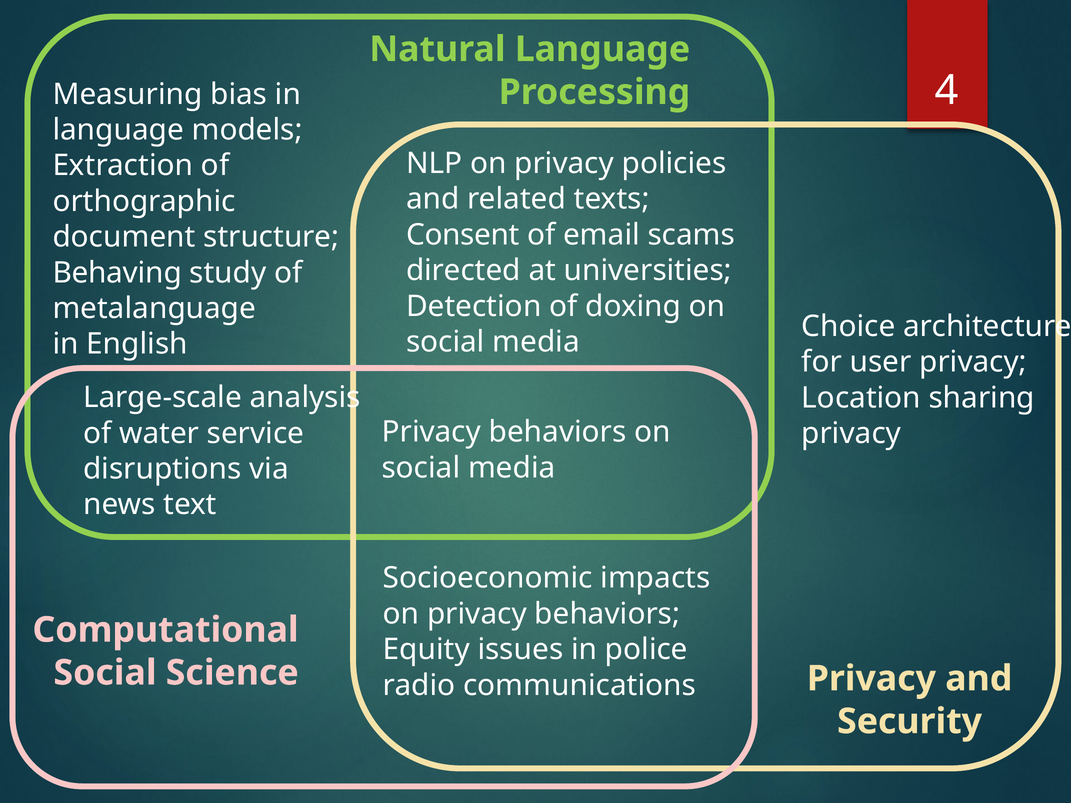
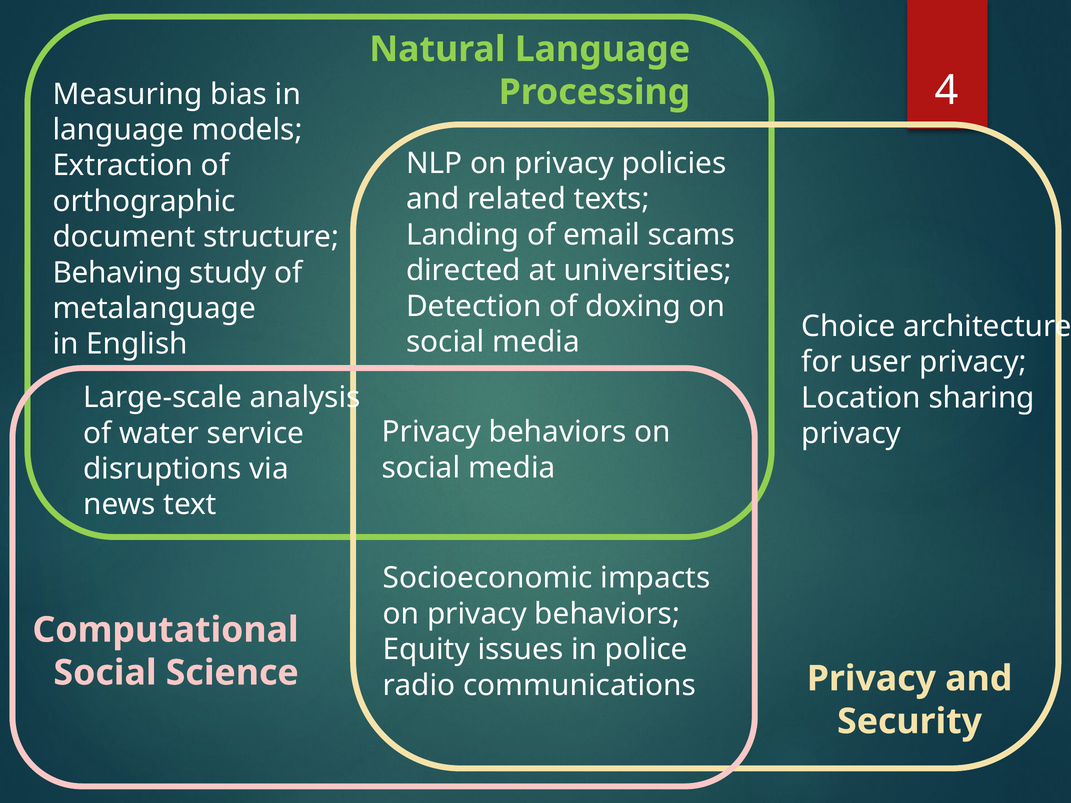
Consent: Consent -> Landing
